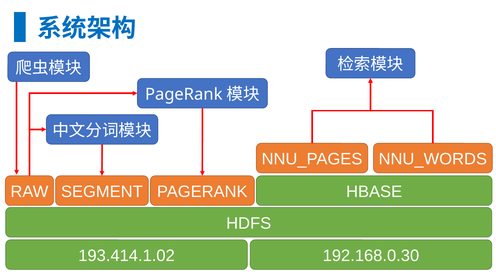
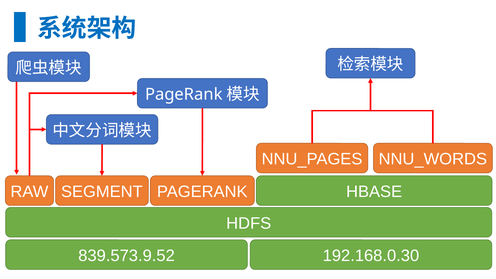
193.414.1.02: 193.414.1.02 -> 839.573.9.52
